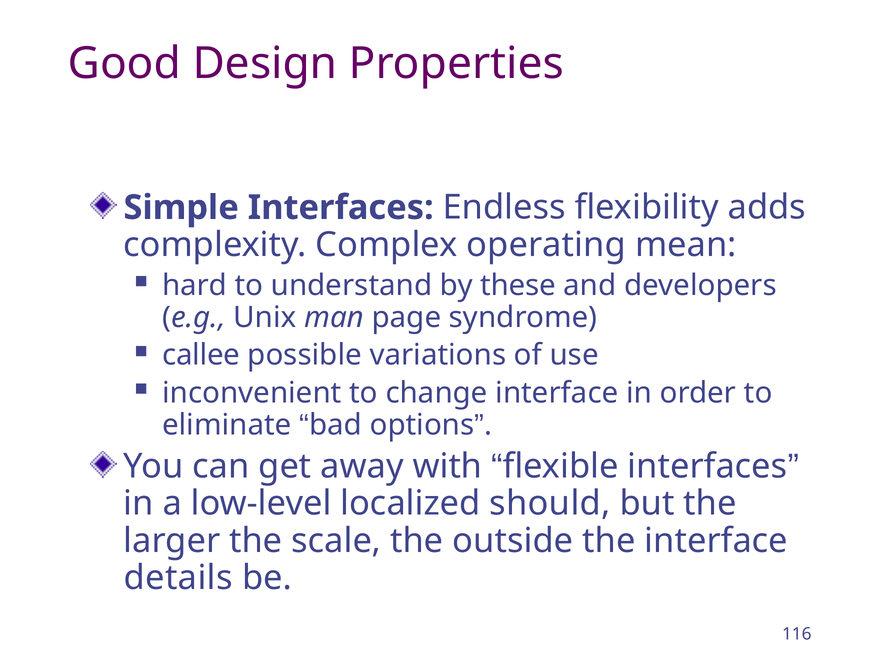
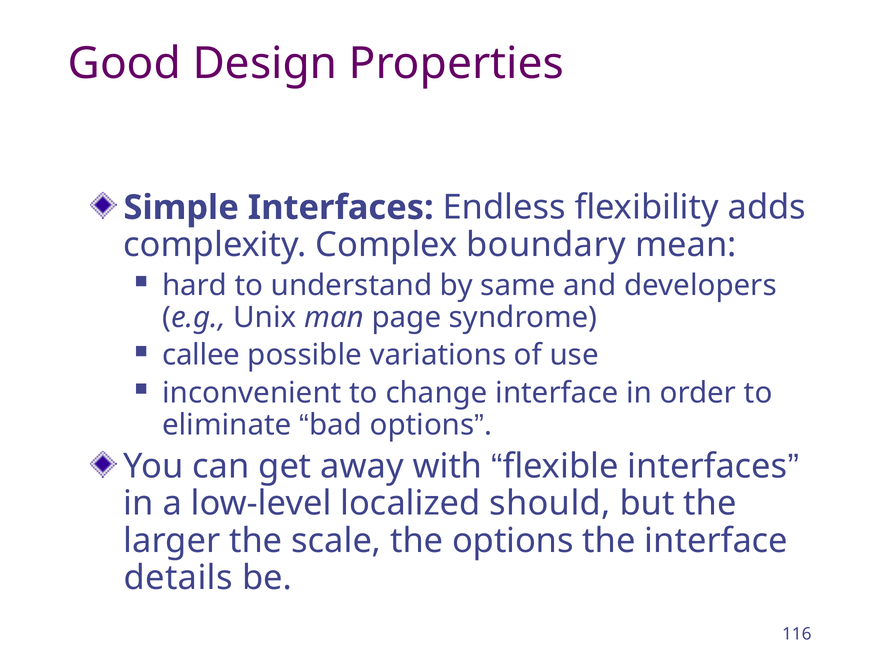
operating: operating -> boundary
these: these -> same
the outside: outside -> options
